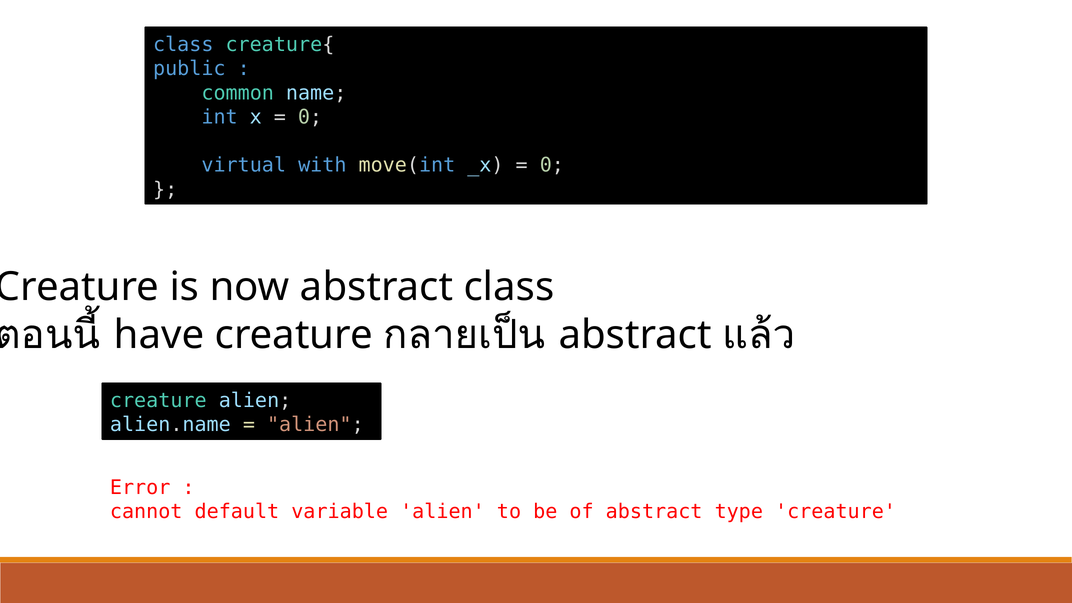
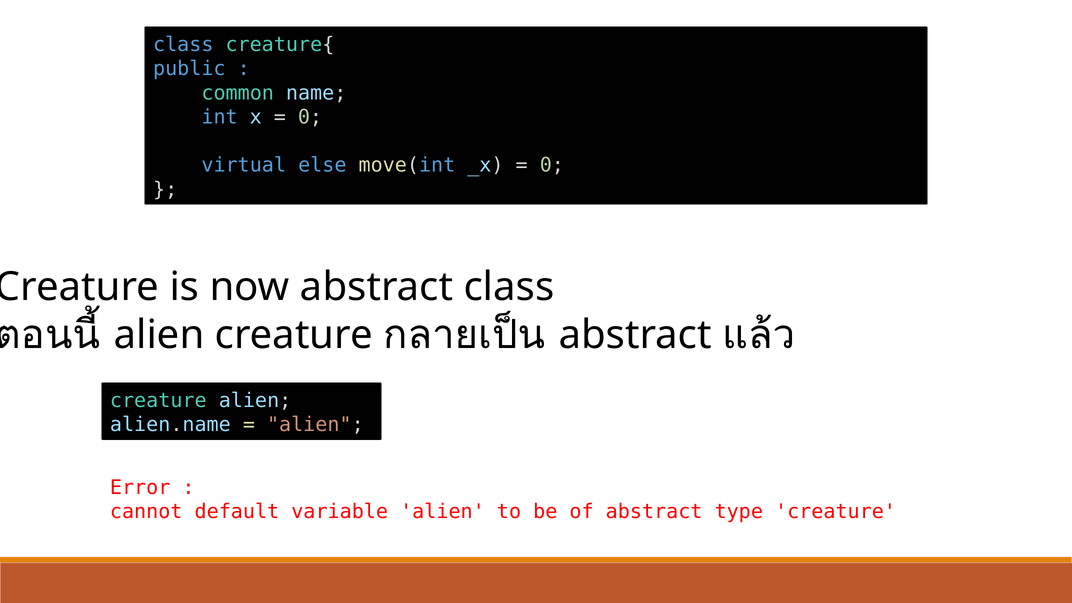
with: with -> else
have at (159, 335): have -> alien
